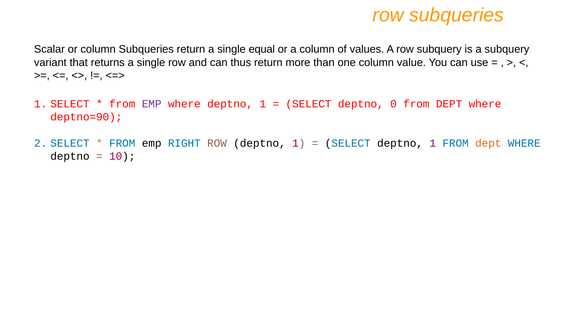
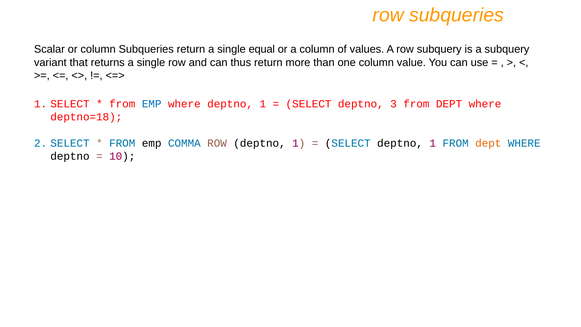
EMP at (152, 104) colour: purple -> blue
0: 0 -> 3
deptno=90: deptno=90 -> deptno=18
RIGHT: RIGHT -> COMMA
